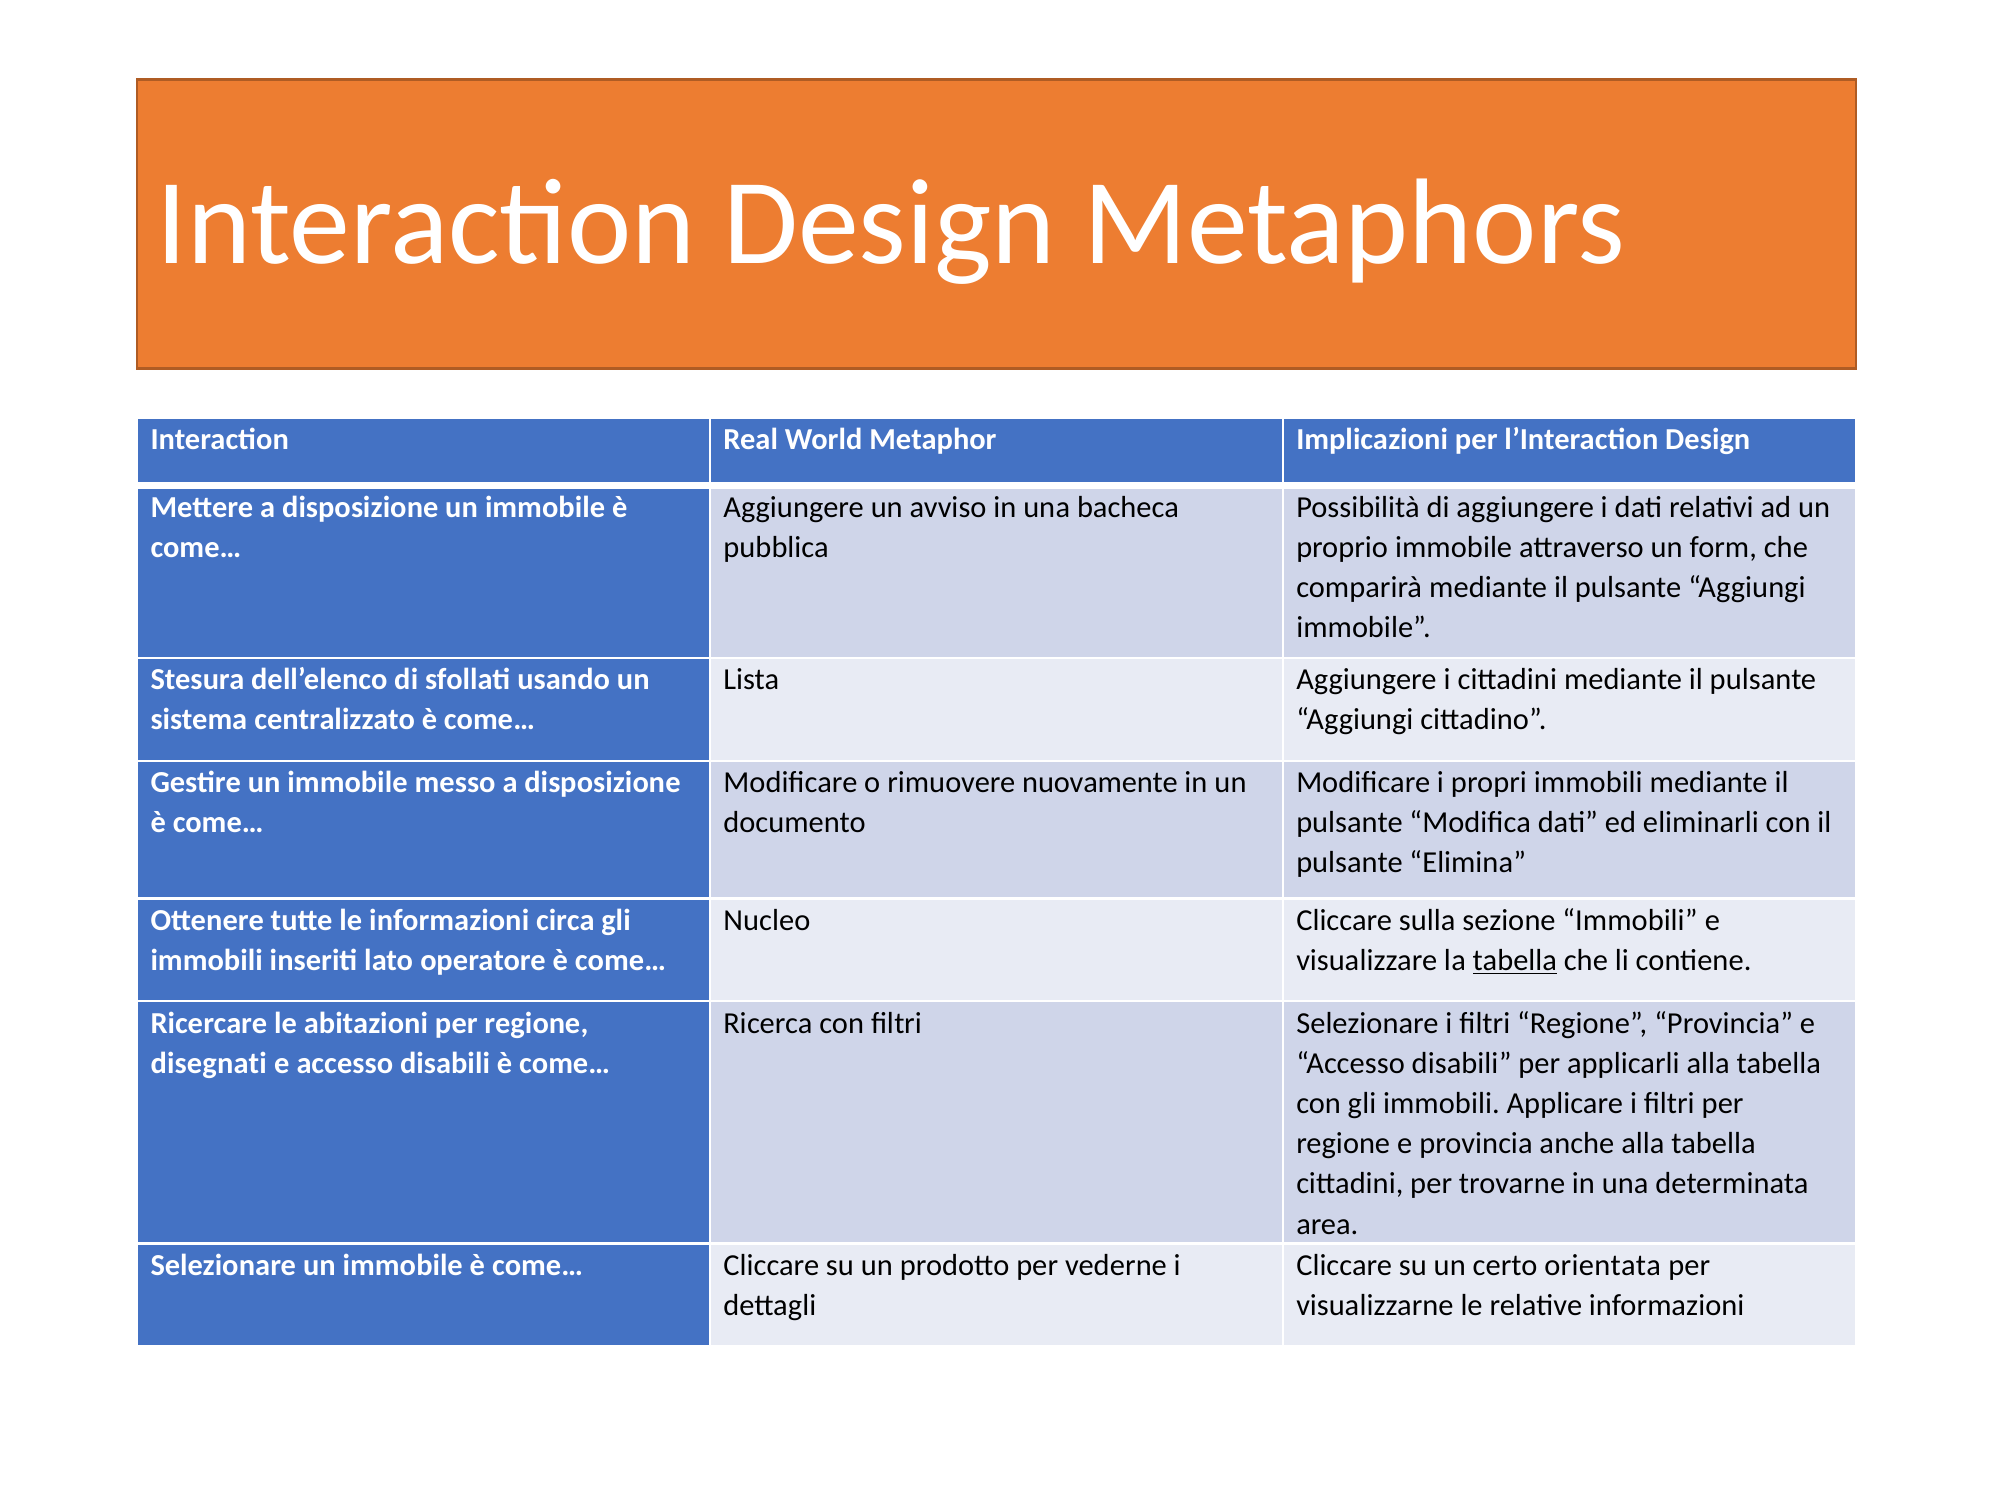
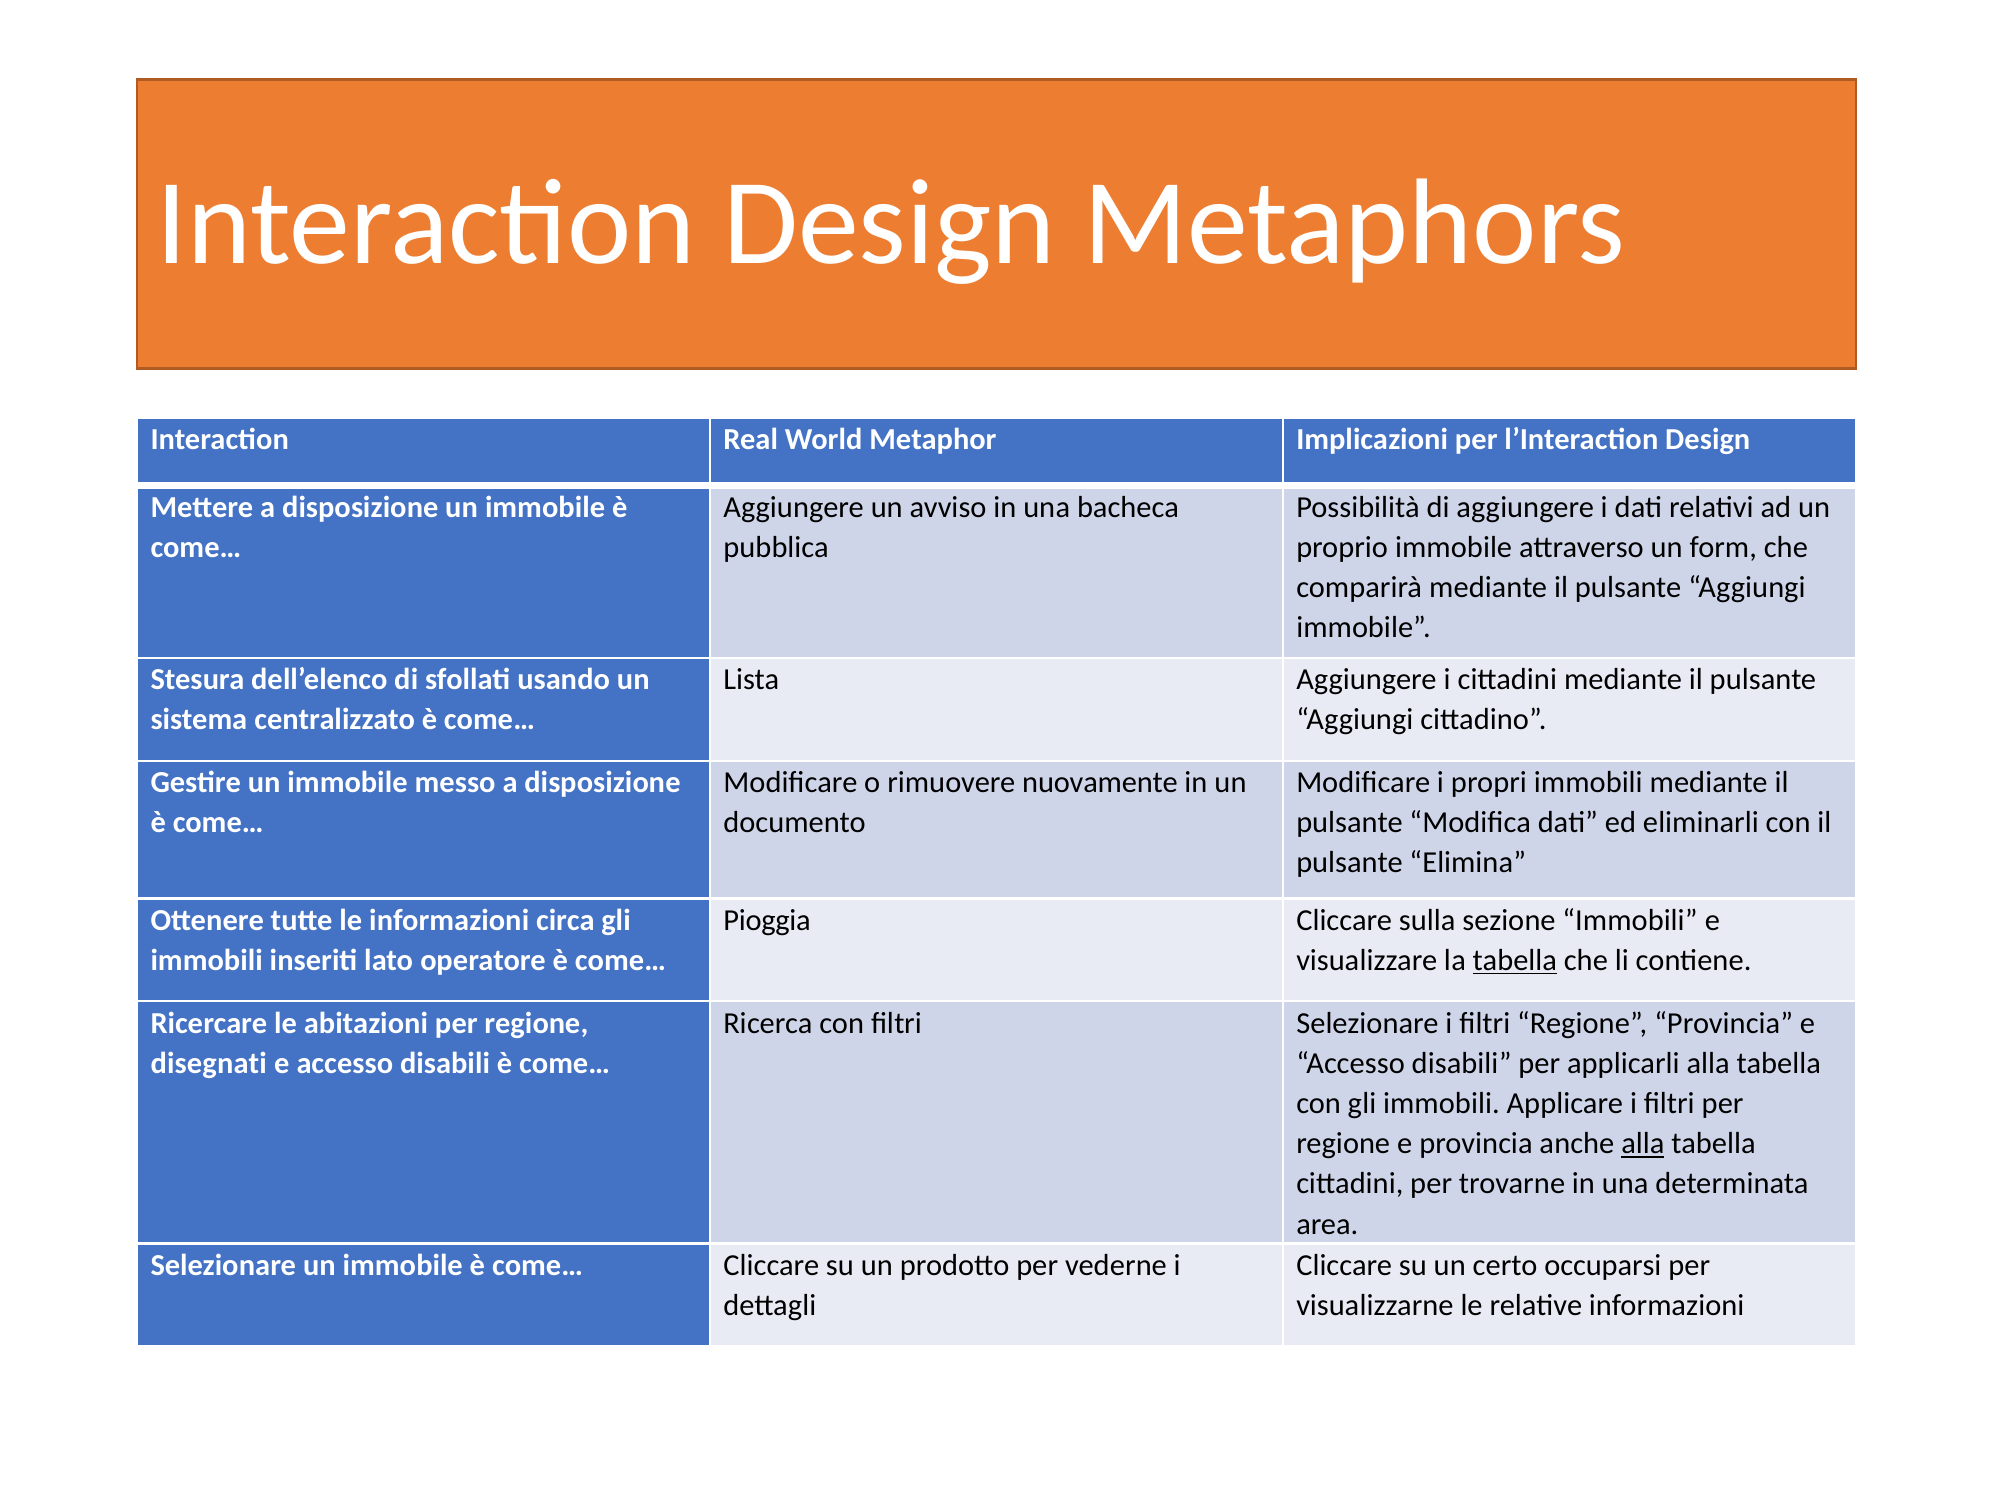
Nucleo: Nucleo -> Pioggia
alla at (1643, 1143) underline: none -> present
orientata: orientata -> occuparsi
